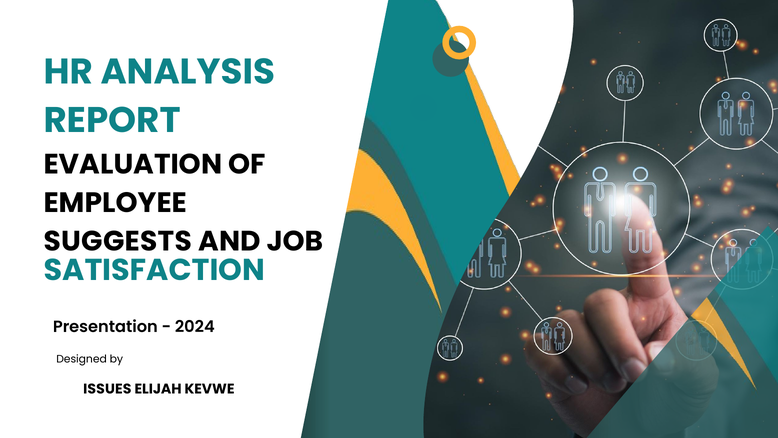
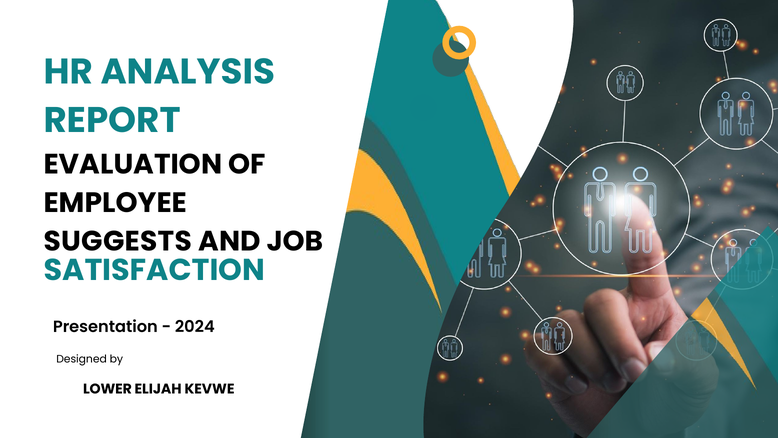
ISSUES: ISSUES -> LOWER
